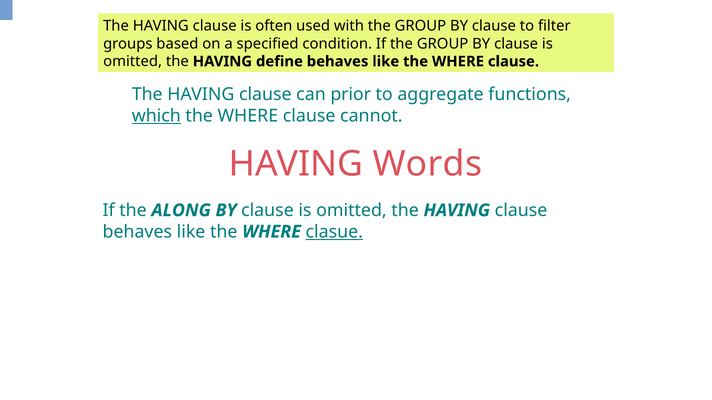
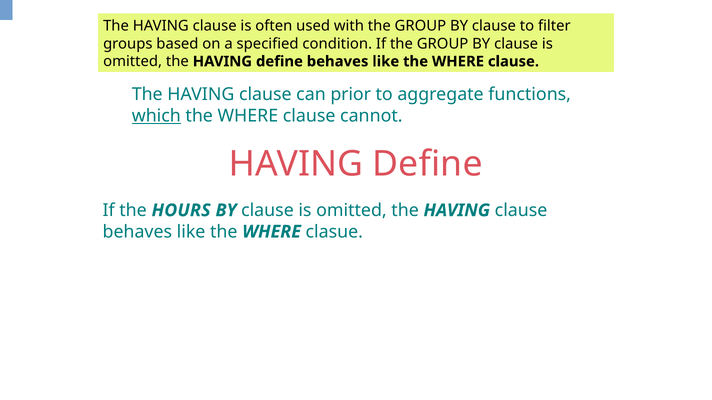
Words at (427, 164): Words -> Define
ALONG: ALONG -> HOURS
clasue underline: present -> none
